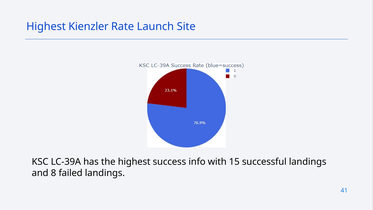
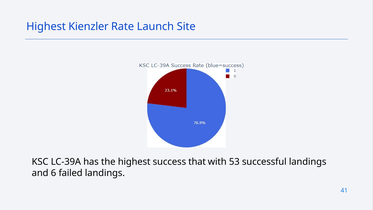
info: info -> that
15: 15 -> 53
8: 8 -> 6
